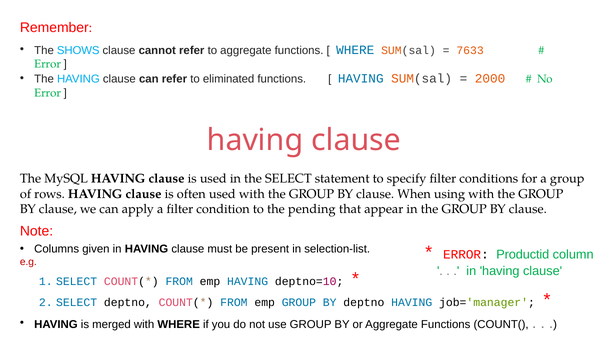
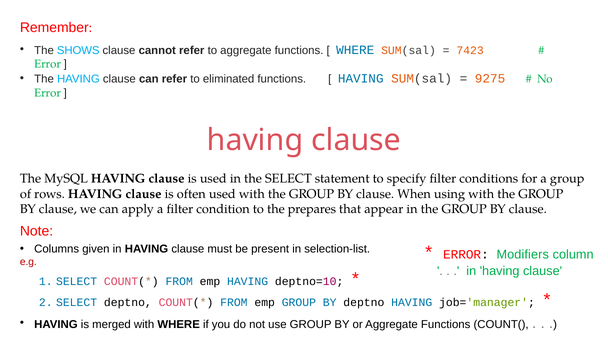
7633: 7633 -> 7423
2000: 2000 -> 9275
pending: pending -> prepares
Productid: Productid -> Modifiers
